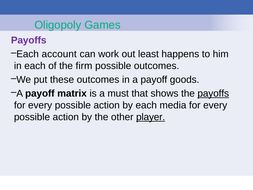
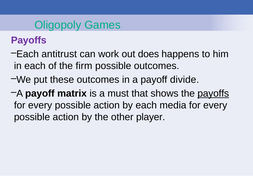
account: account -> antitrust
least: least -> does
goods: goods -> divide
player underline: present -> none
